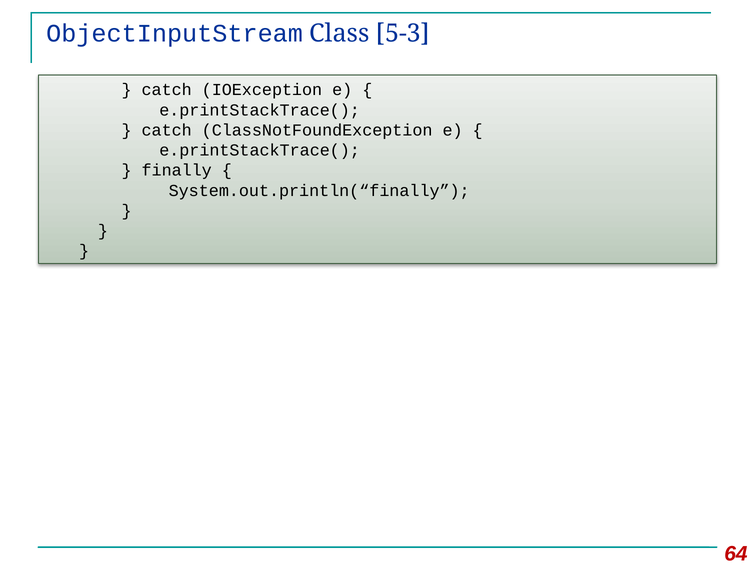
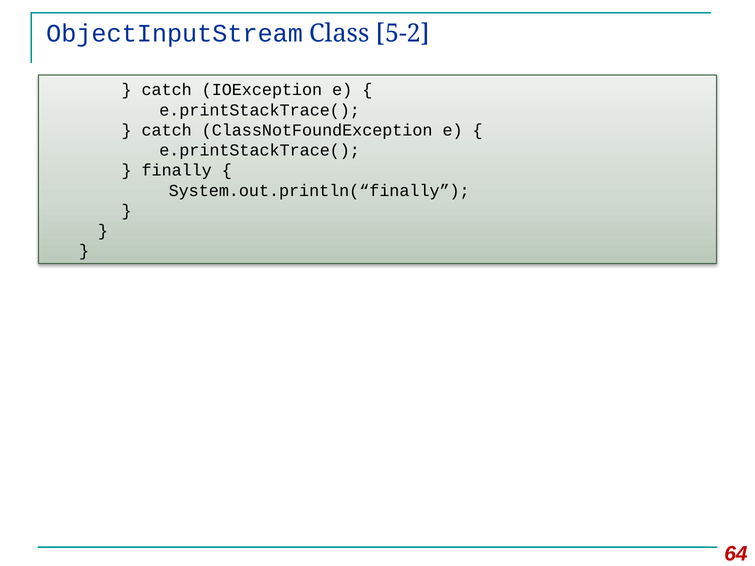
5-3: 5-3 -> 5-2
